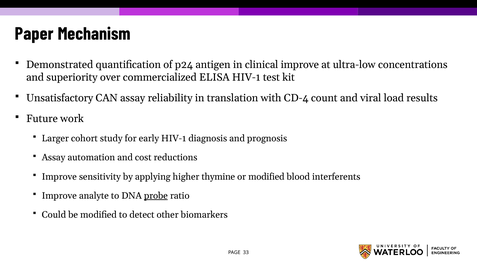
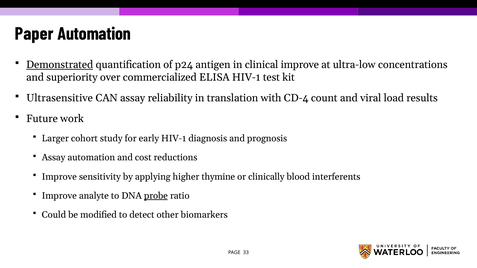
Paper Mechanism: Mechanism -> Automation
Demonstrated underline: none -> present
Unsatisfactory: Unsatisfactory -> Ultrasensitive
or modified: modified -> clinically
